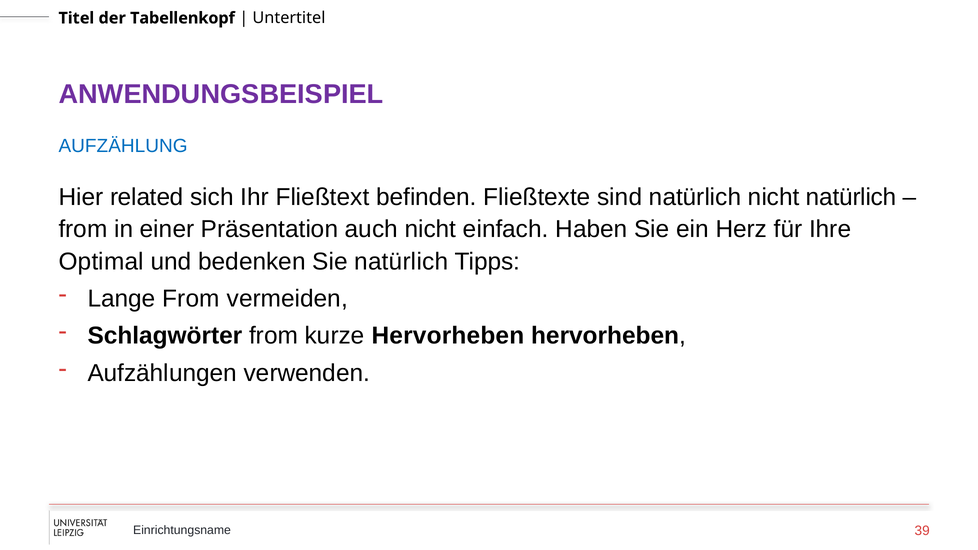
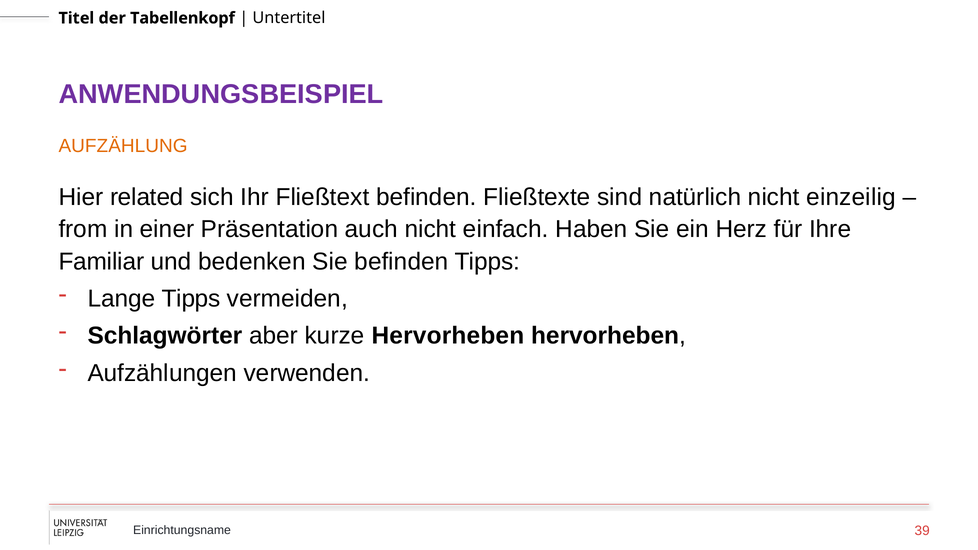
AUFZÄHLUNG colour: blue -> orange
nicht natürlich: natürlich -> einzeilig
Optimal: Optimal -> Familiar
Sie natürlich: natürlich -> befinden
Lange From: From -> Tipps
Schlagwörter from: from -> aber
